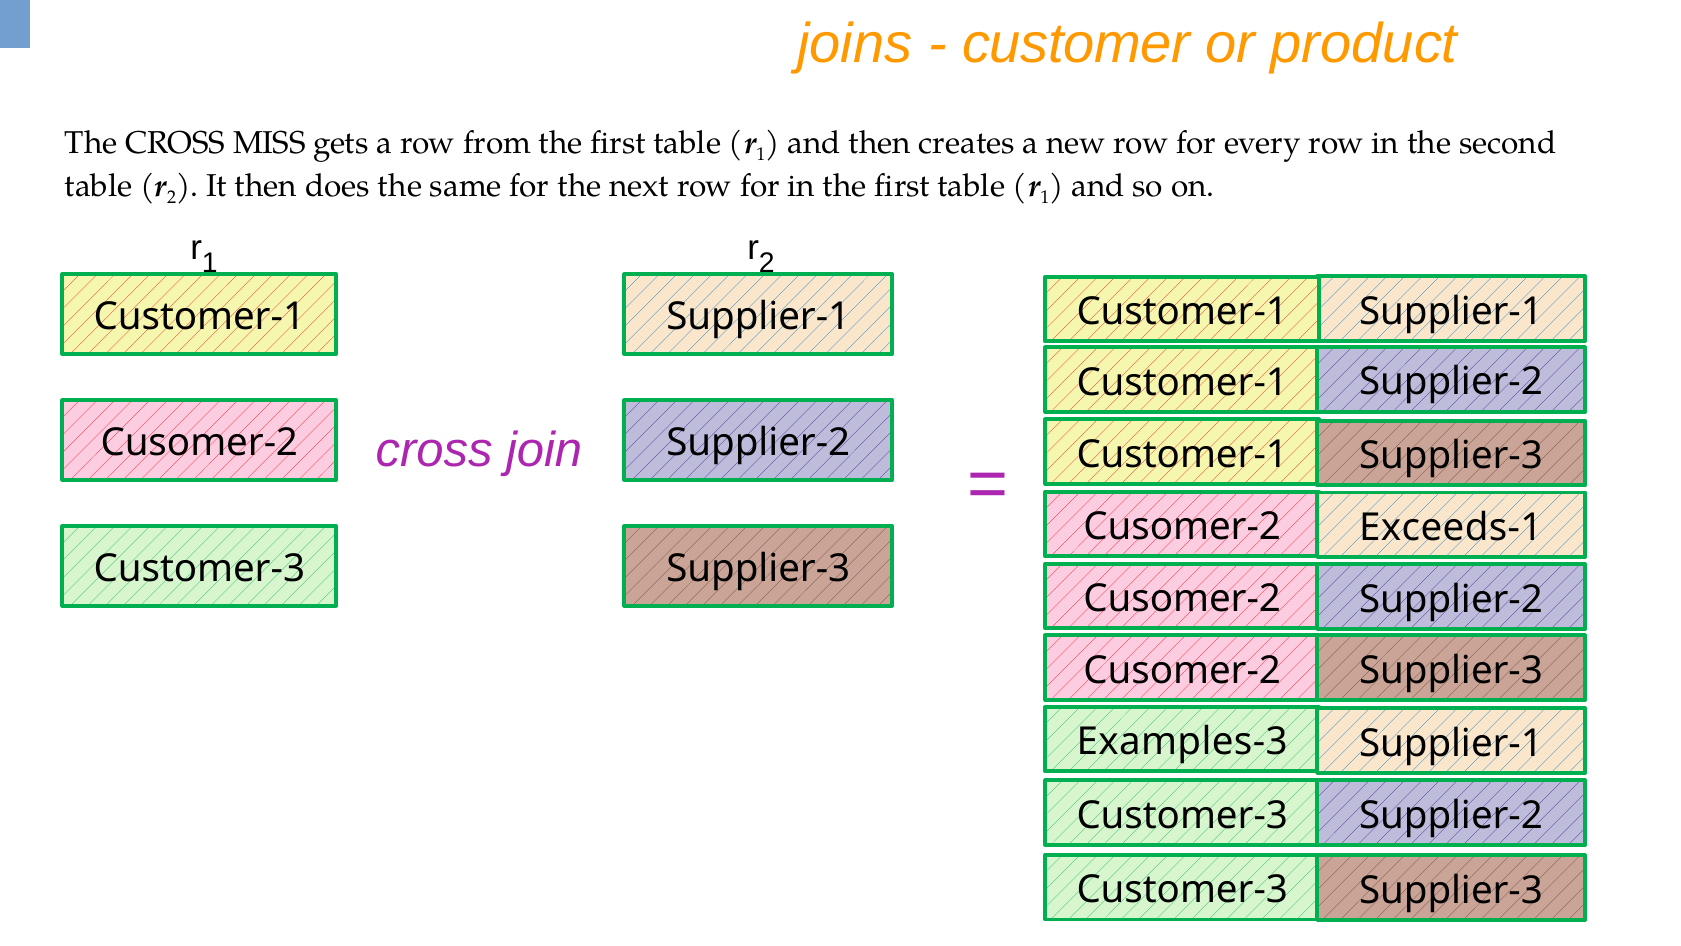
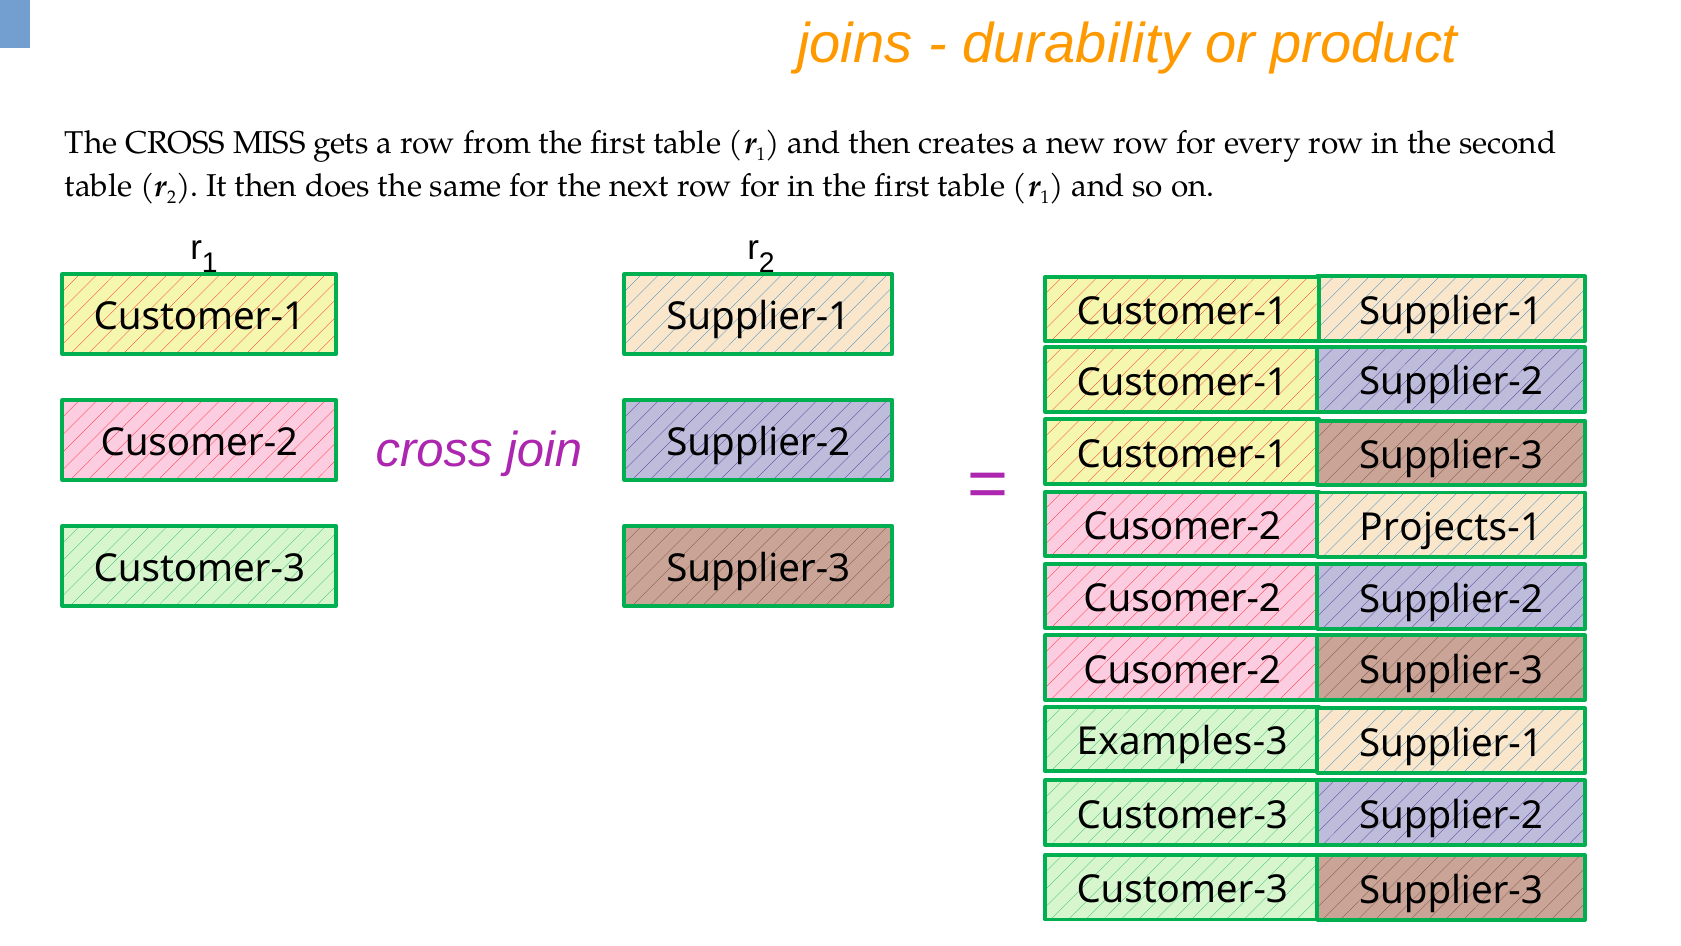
customer: customer -> durability
Exceeds-1: Exceeds-1 -> Projects-1
